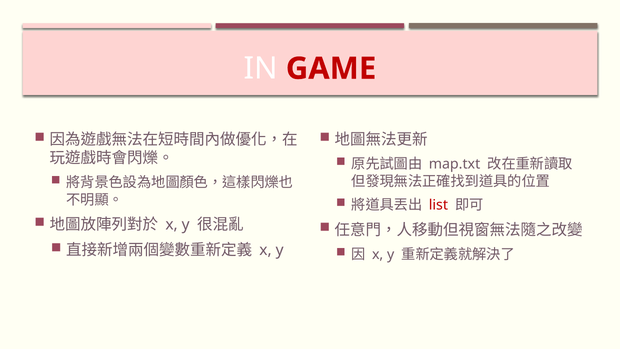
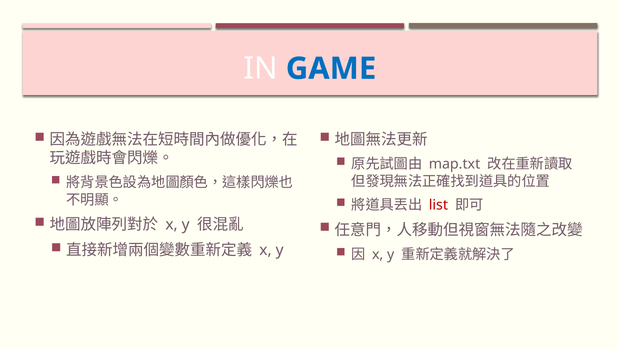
GAME colour: red -> blue
